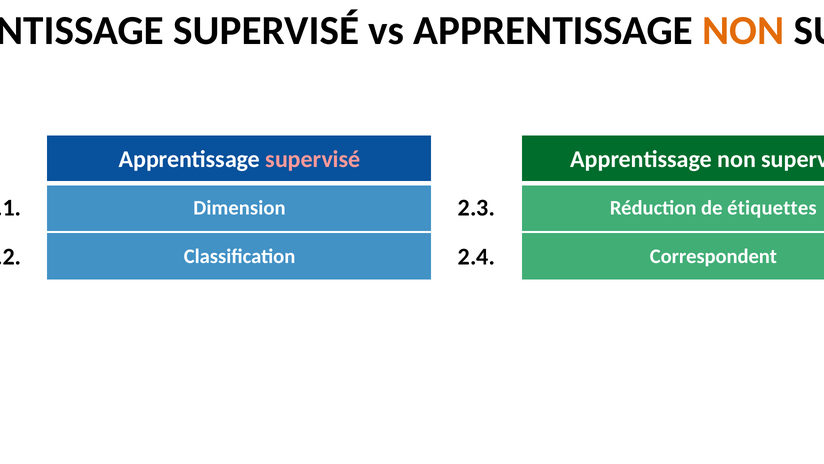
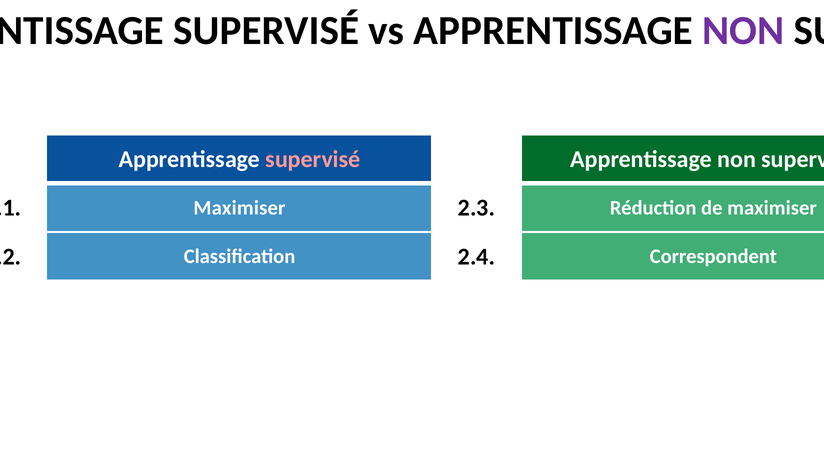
NON at (743, 31) colour: orange -> purple
Dimension at (239, 208): Dimension -> Maximiser
de étiquettes: étiquettes -> maximiser
